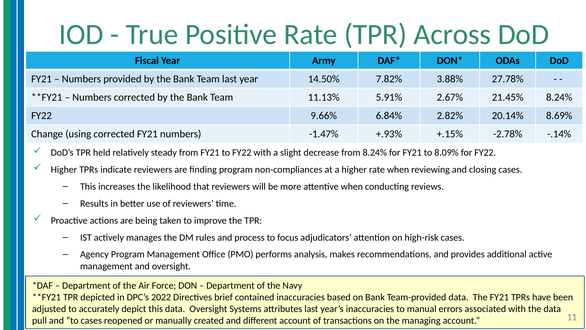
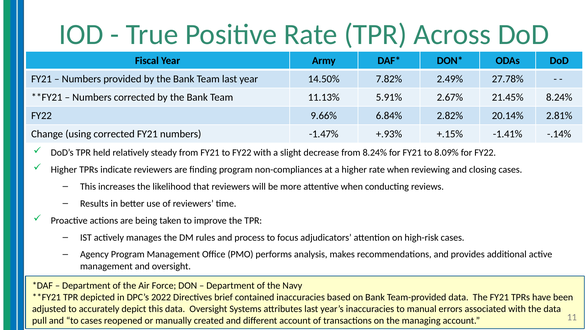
3.88%: 3.88% -> 2.49%
8.69%: 8.69% -> 2.81%
-2.78%: -2.78% -> -1.41%
